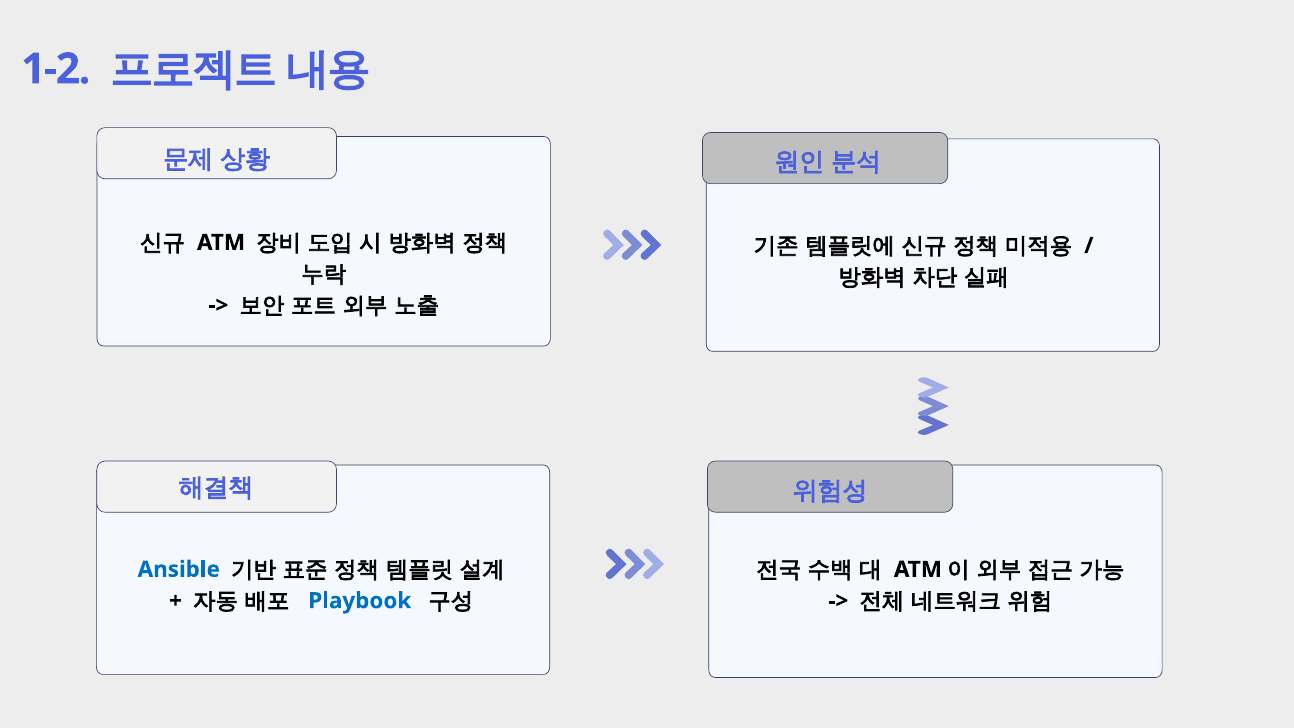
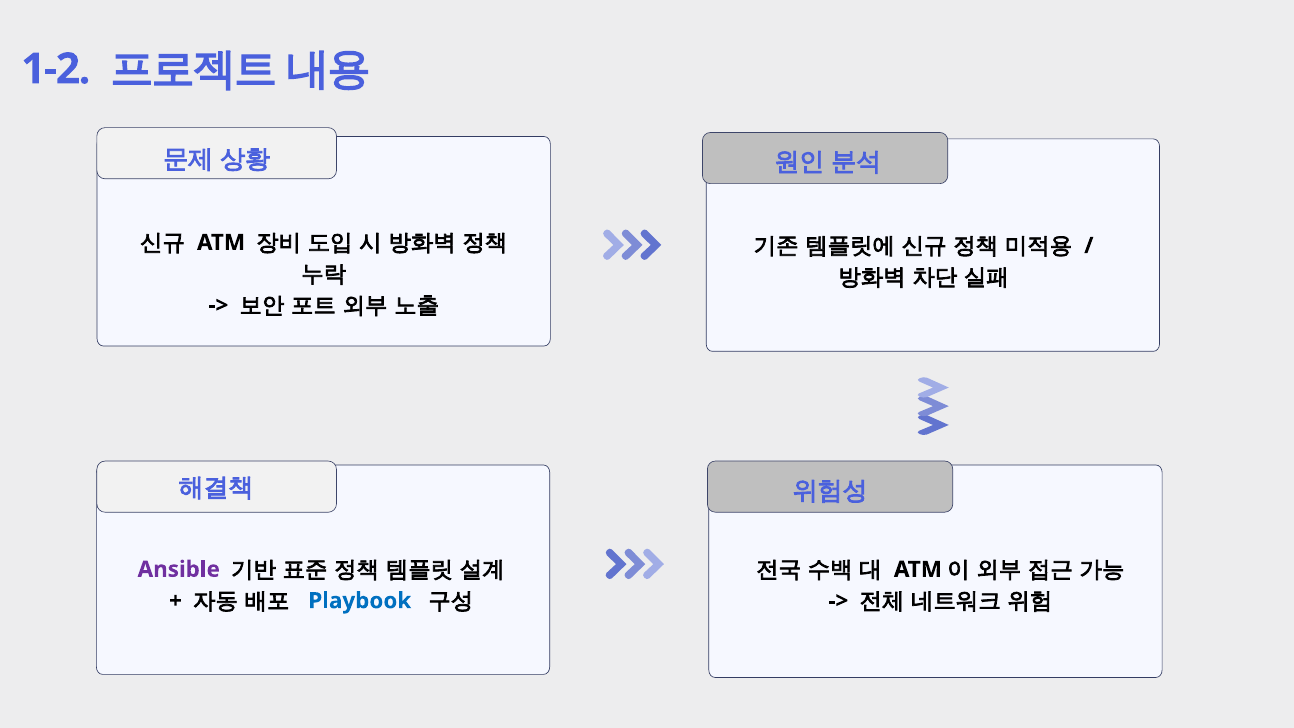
Ansible colour: blue -> purple
